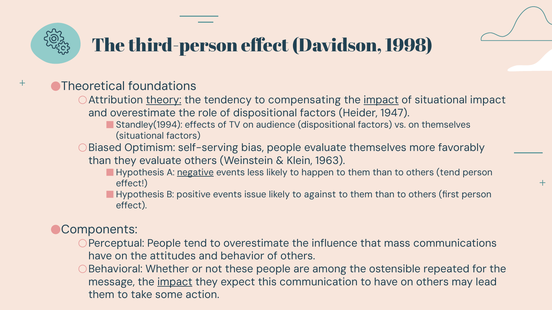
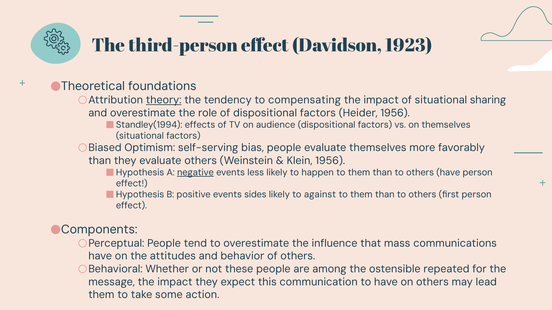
1998: 1998 -> 1923
impact at (381, 100) underline: present -> none
situational impact: impact -> sharing
Heider 1947: 1947 -> 1956
Klein 1963: 1963 -> 1956
others tend: tend -> have
issue: issue -> sides
impact at (175, 282) underline: present -> none
